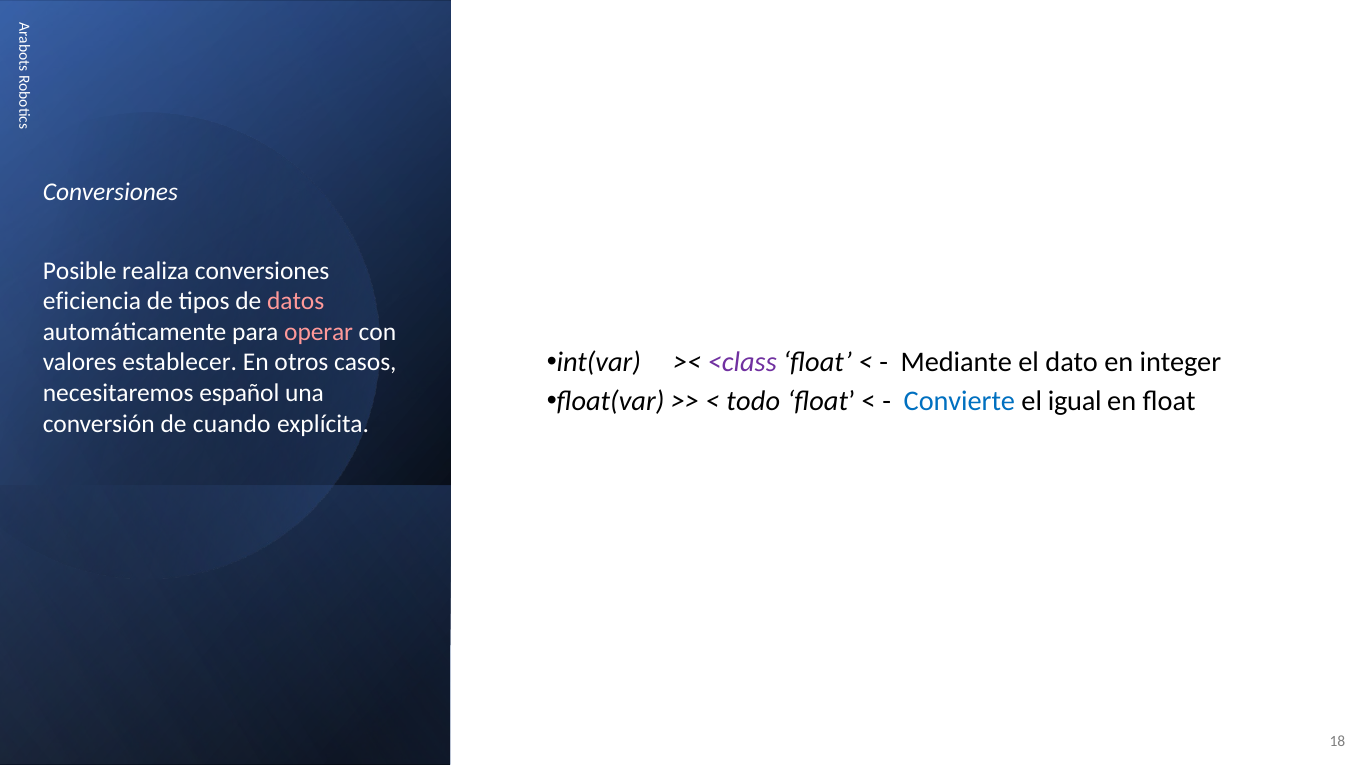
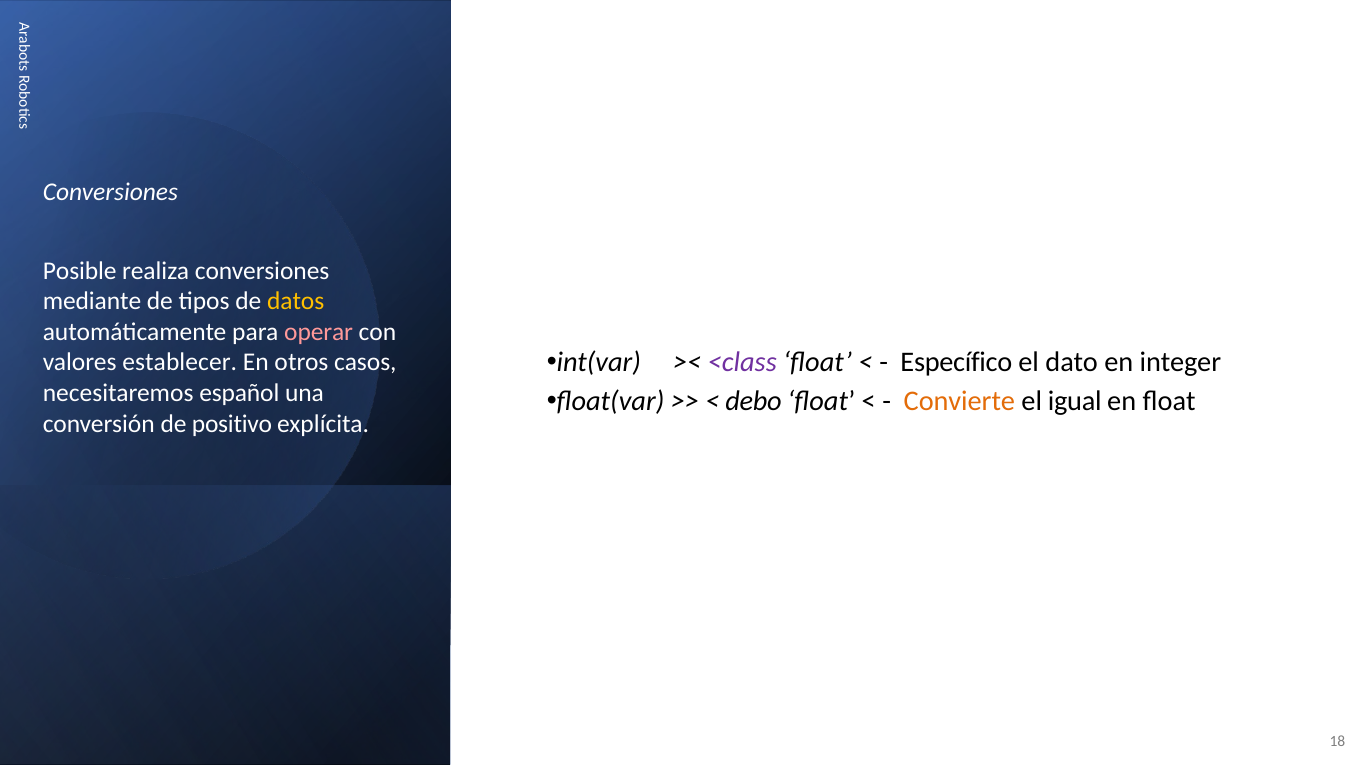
eficiencia: eficiencia -> mediante
datos colour: pink -> yellow
Mediante: Mediante -> Específico
todo: todo -> debo
Convierte colour: blue -> orange
cuando: cuando -> positivo
